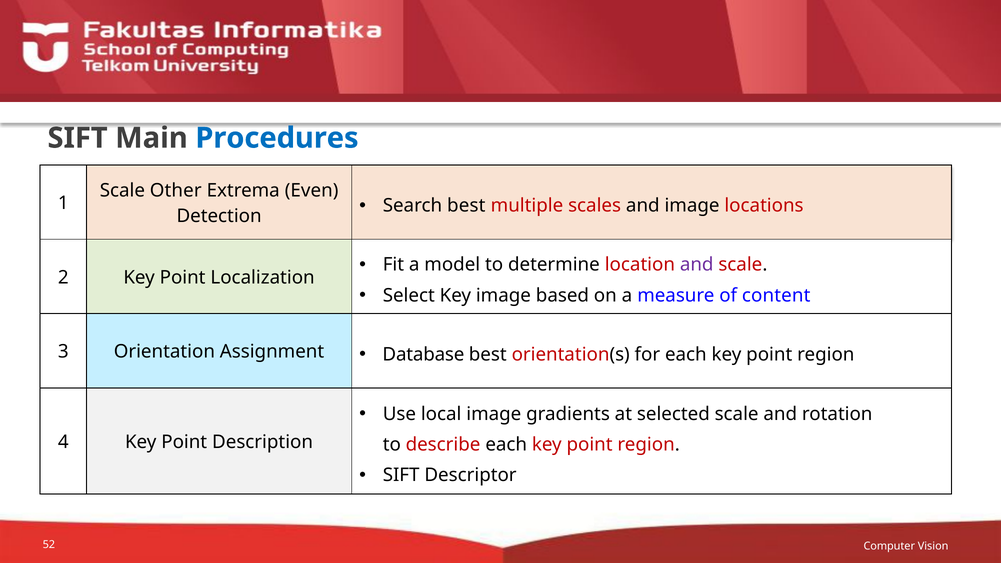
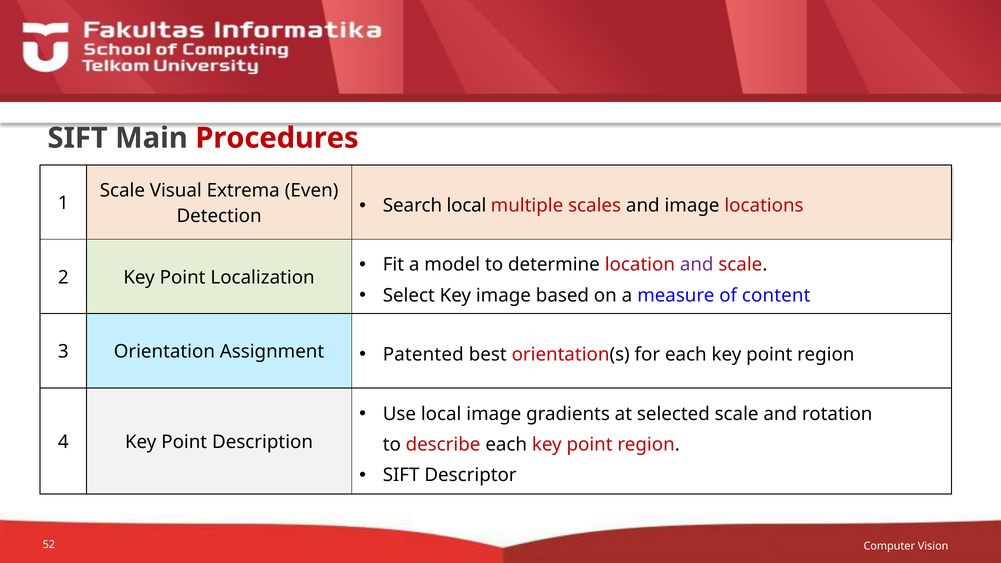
Procedures colour: blue -> red
Other: Other -> Visual
Search best: best -> local
Database: Database -> Patented
